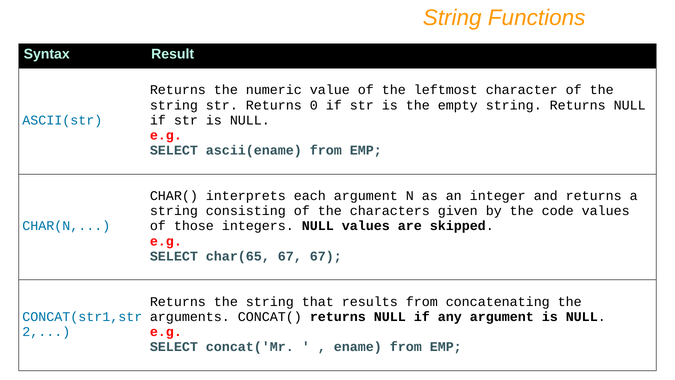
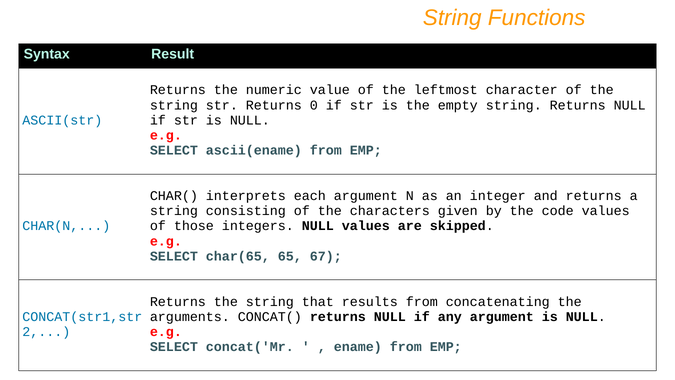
char(65 67: 67 -> 65
